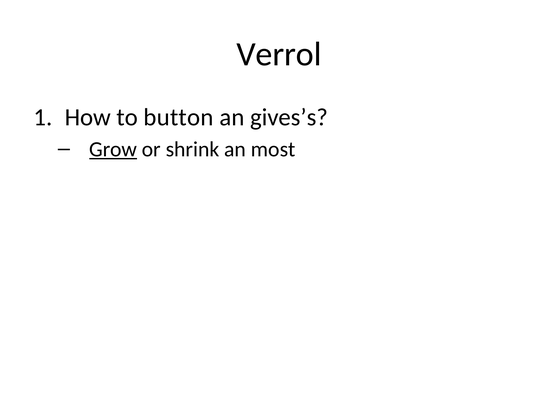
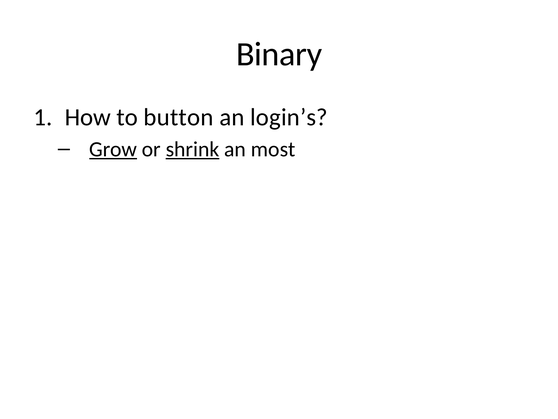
Verrol: Verrol -> Binary
gives’s: gives’s -> login’s
shrink underline: none -> present
